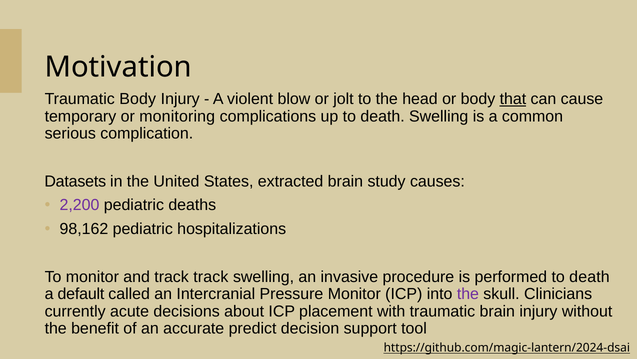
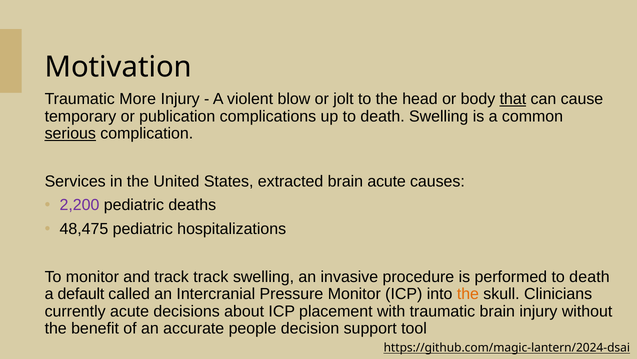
Traumatic Body: Body -> More
monitoring: monitoring -> publication
serious underline: none -> present
Datasets: Datasets -> Services
brain study: study -> acute
98,162: 98,162 -> 48,475
the at (468, 293) colour: purple -> orange
predict: predict -> people
